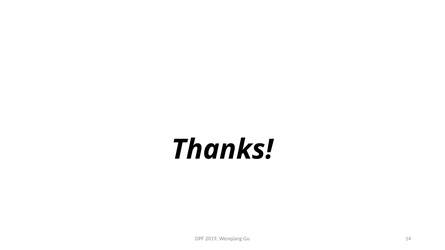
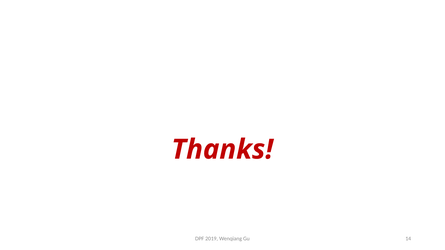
Thanks colour: black -> red
